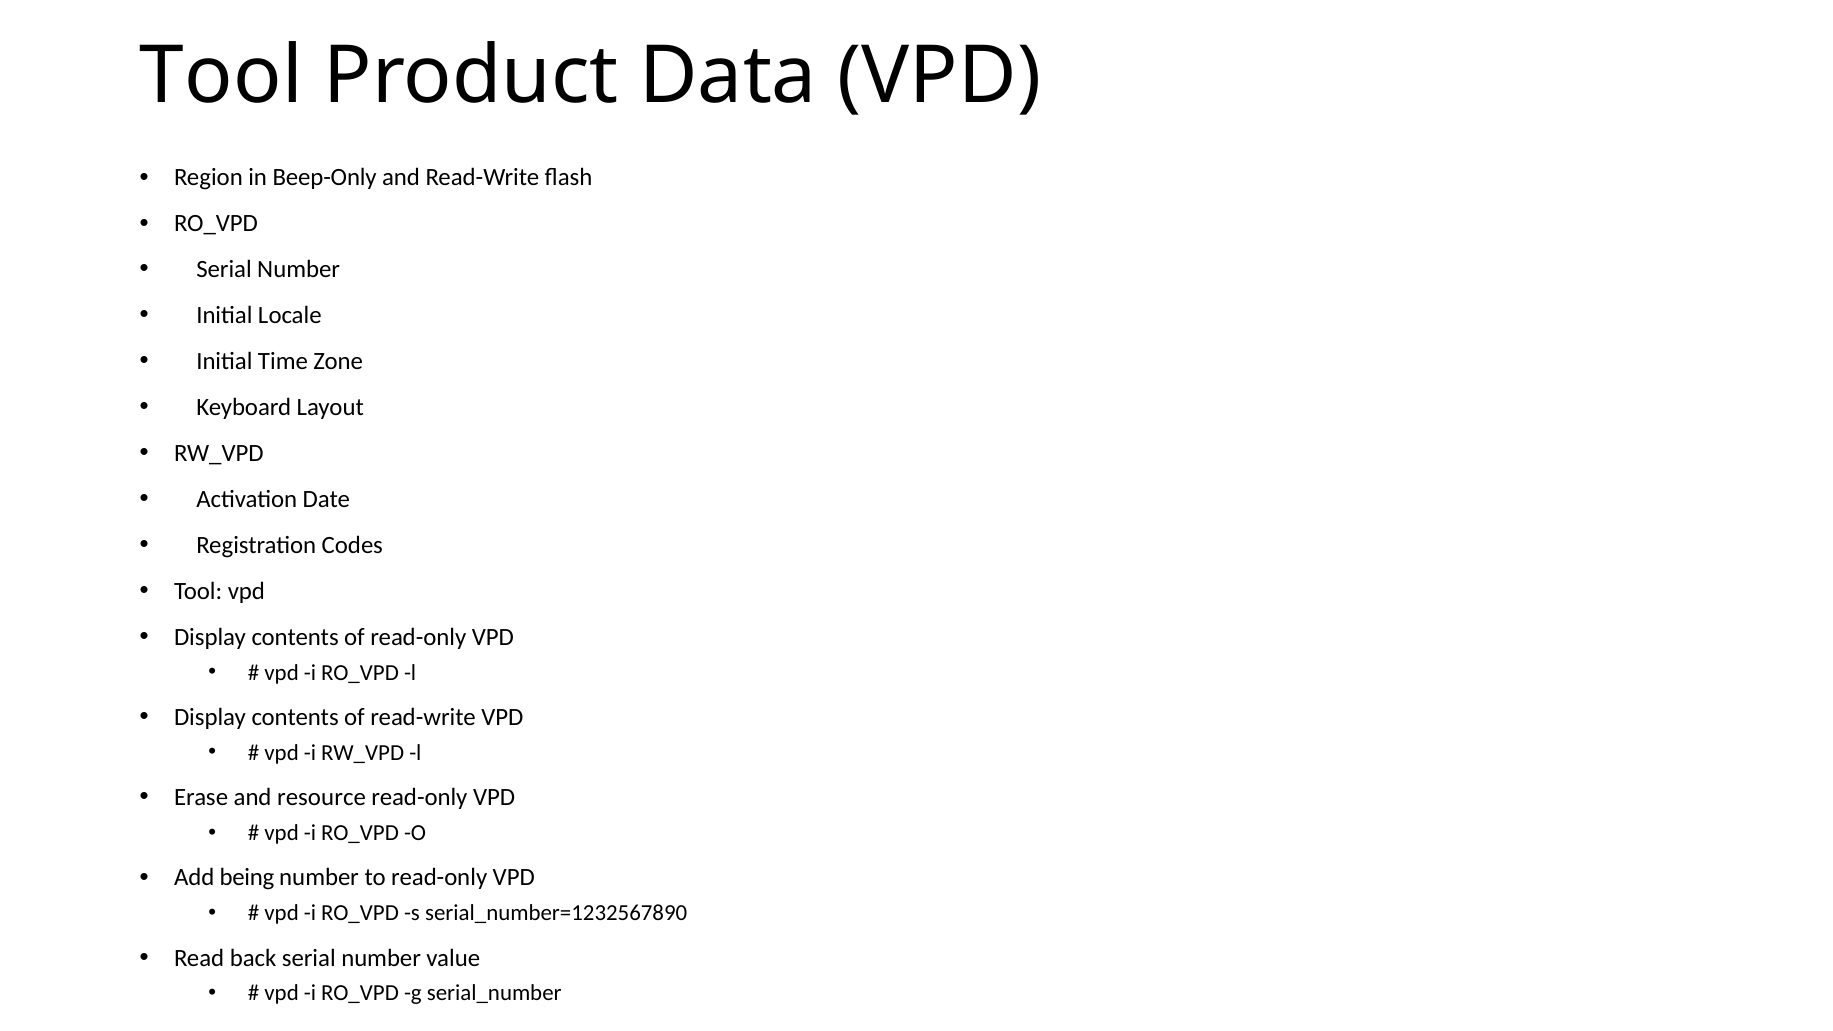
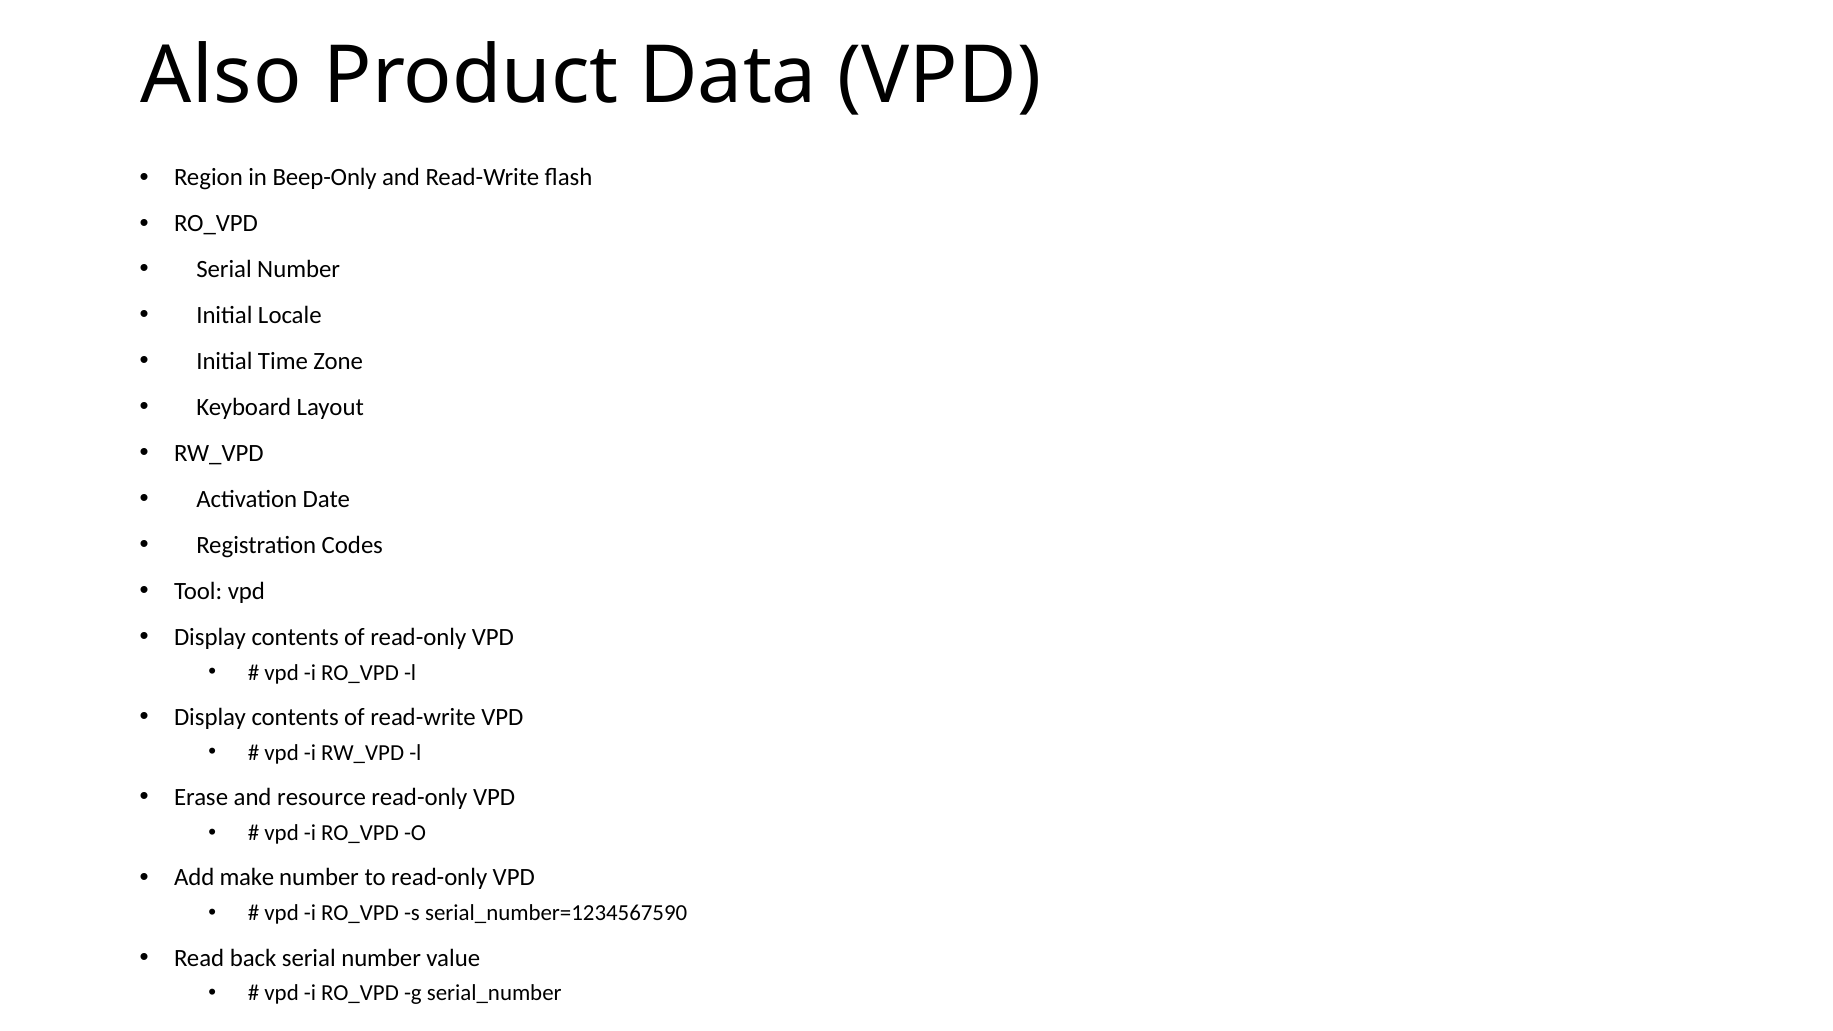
Tool at (221, 76): Tool -> Also
being: being -> make
serial_number=1232567890: serial_number=1232567890 -> serial_number=1234567590
